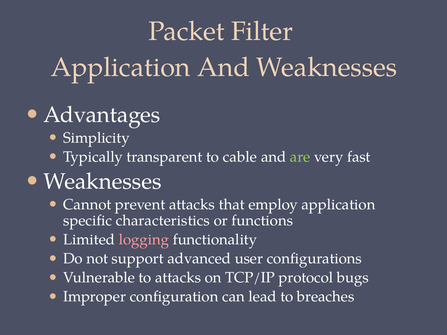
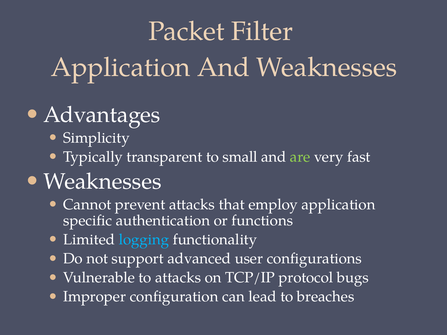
cable: cable -> small
characteristics: characteristics -> authentication
logging colour: pink -> light blue
